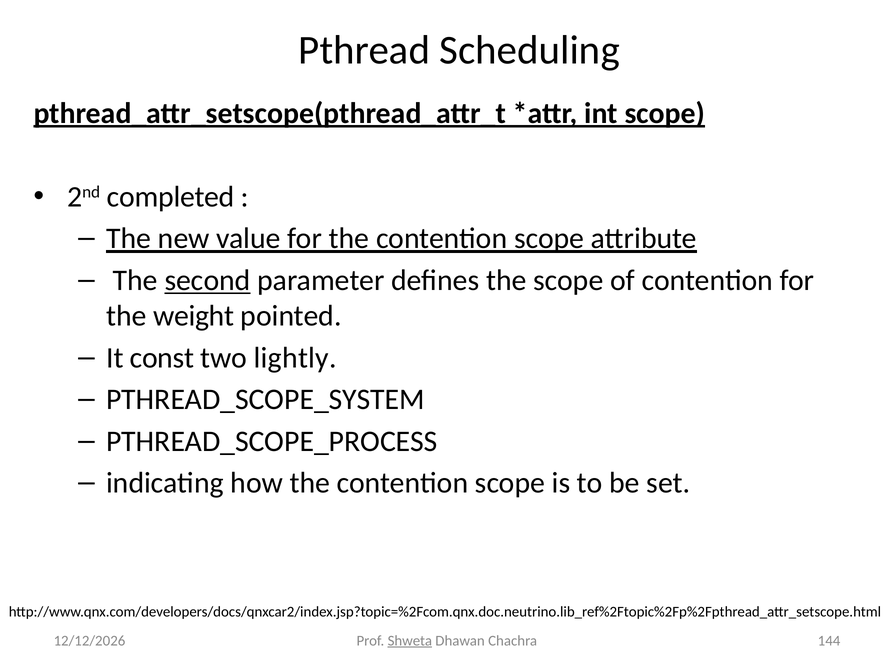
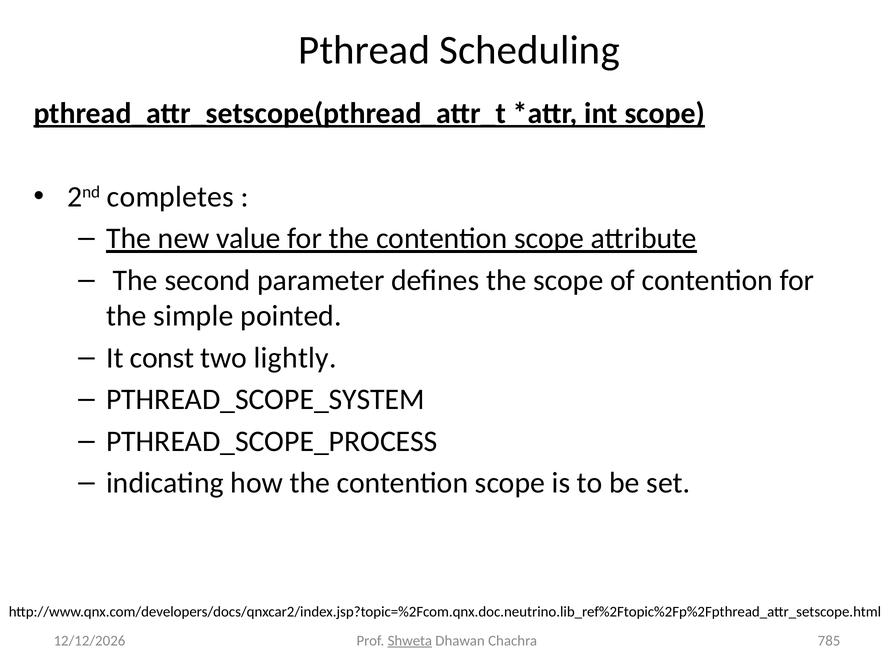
completed: completed -> completes
second underline: present -> none
weight: weight -> simple
144: 144 -> 785
